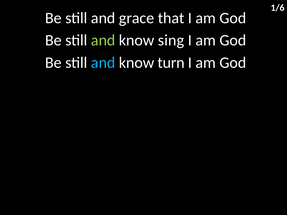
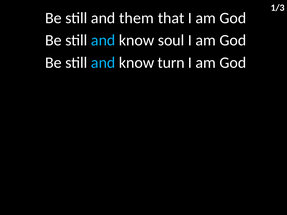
1/6: 1/6 -> 1/3
grace: grace -> them
and at (103, 40) colour: light green -> light blue
sing: sing -> soul
